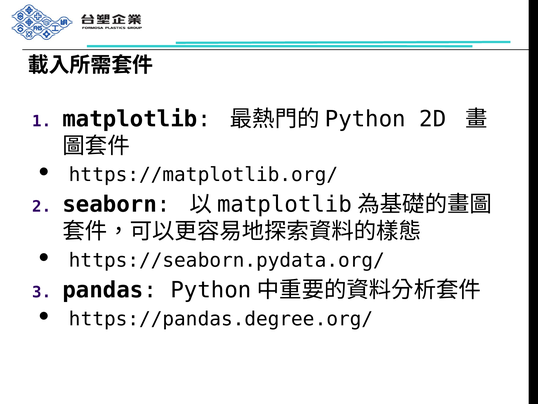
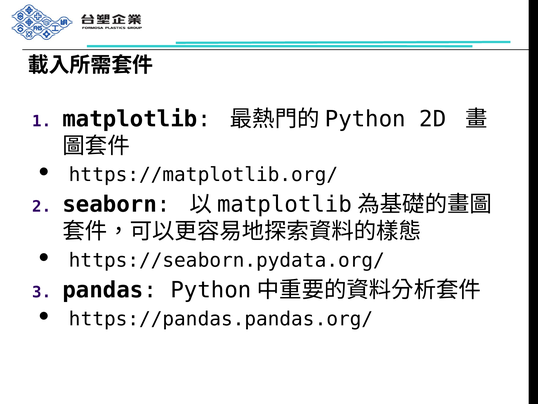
https://pandas.degree.org/: https://pandas.degree.org/ -> https://pandas.pandas.org/
